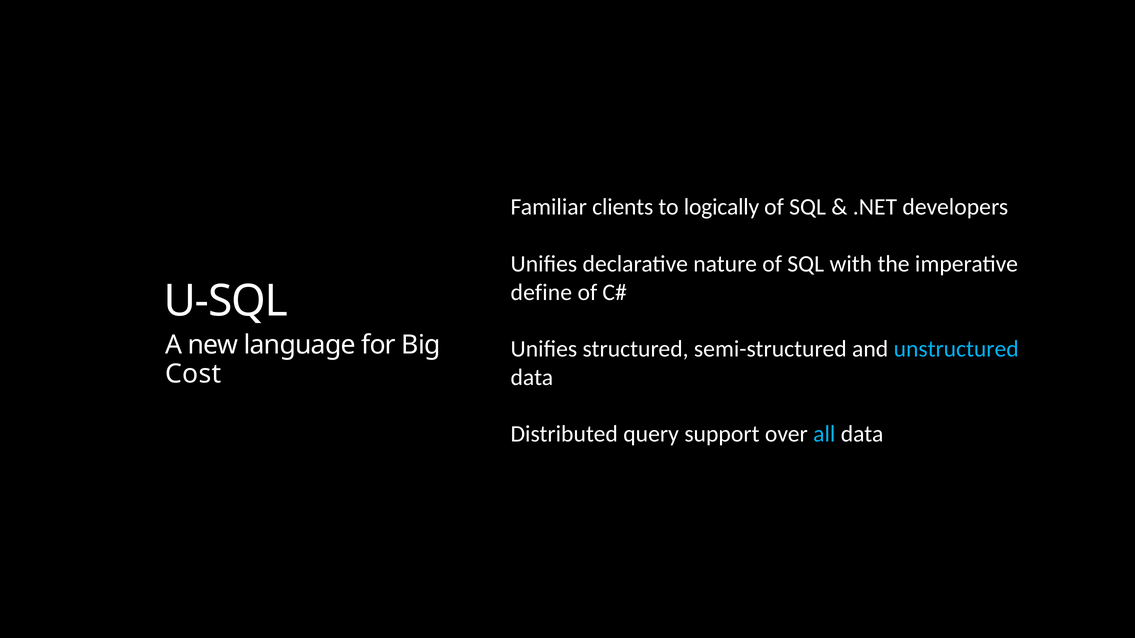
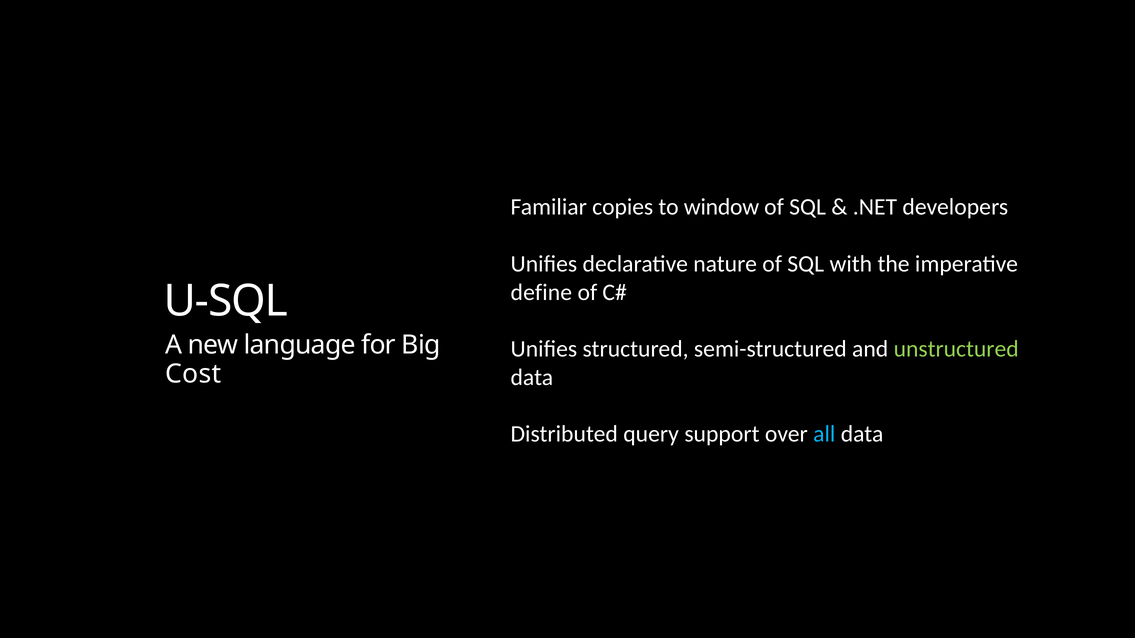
clients: clients -> copies
logically: logically -> window
unstructured colour: light blue -> light green
